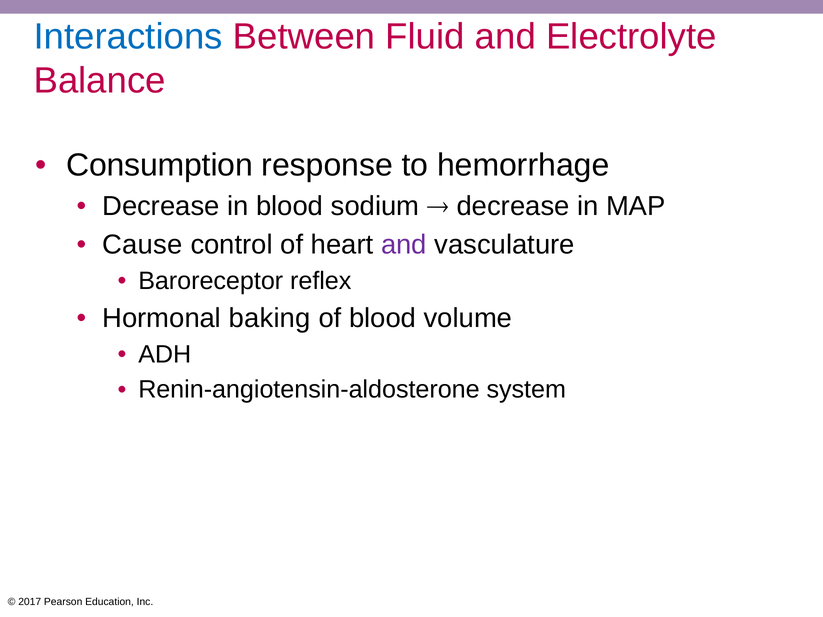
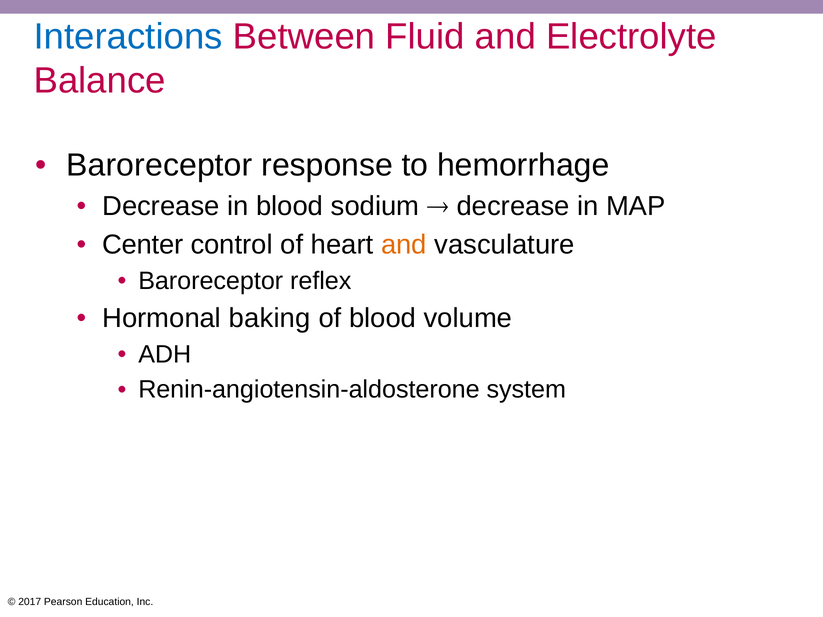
Consumption at (160, 165): Consumption -> Baroreceptor
Cause: Cause -> Center
and at (404, 245) colour: purple -> orange
